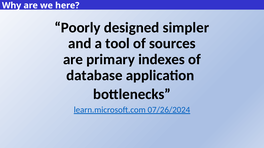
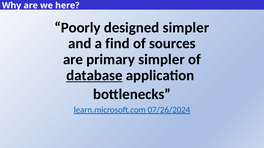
tool: tool -> find
primary indexes: indexes -> simpler
database underline: none -> present
